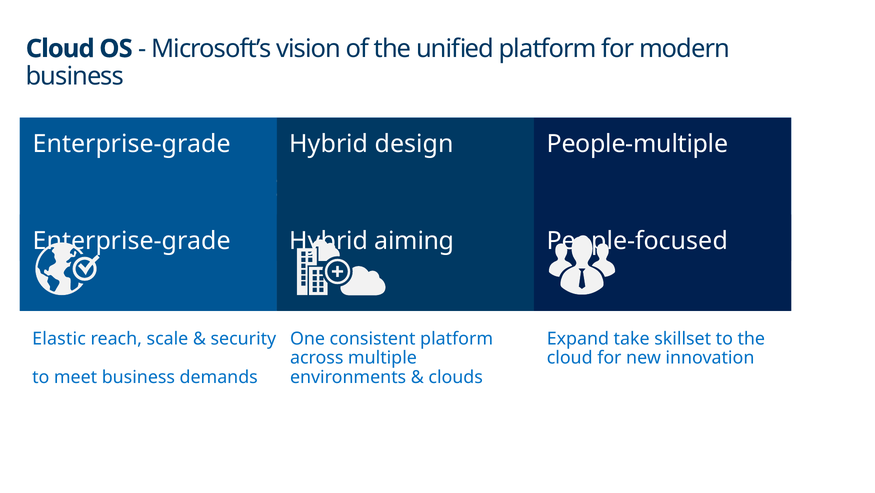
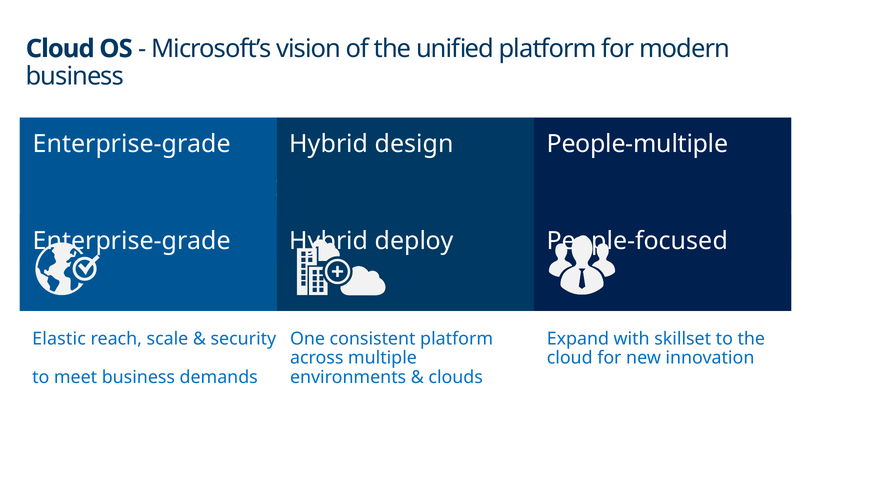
aiming: aiming -> deploy
take: take -> with
